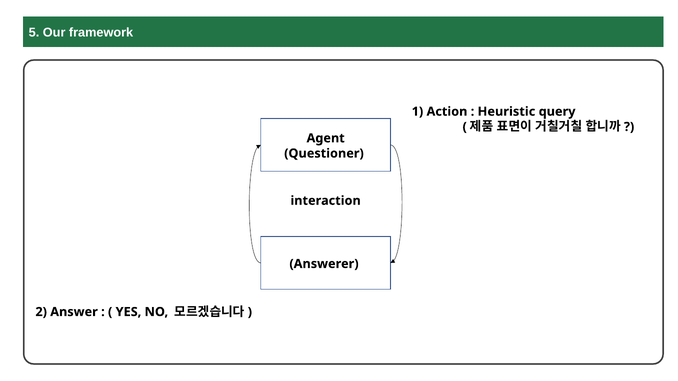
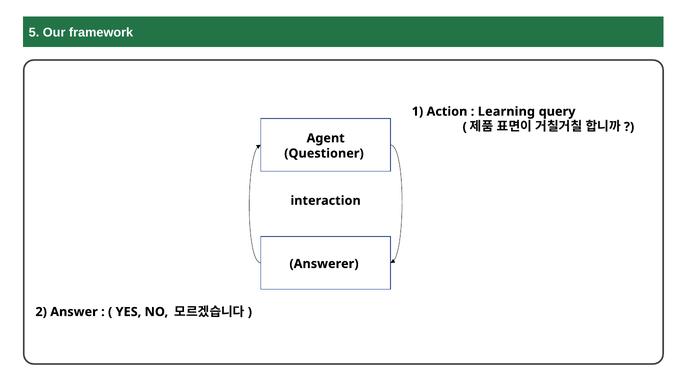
Heuristic: Heuristic -> Learning
